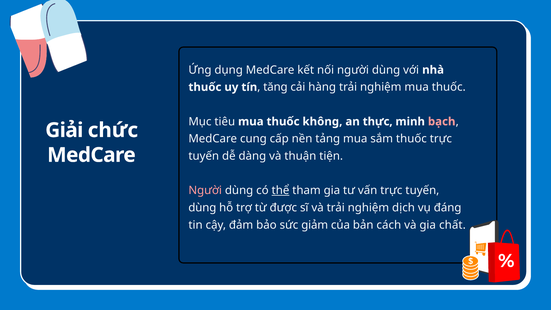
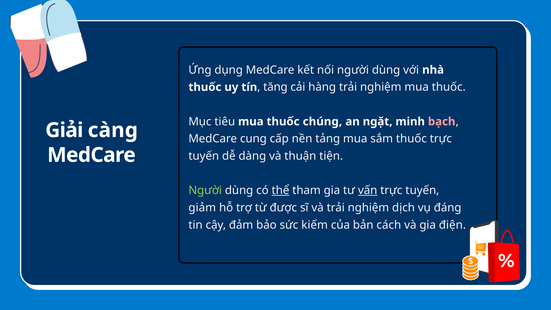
không: không -> chúng
thực: thực -> ngặt
chức: chức -> càng
Người at (205, 190) colour: pink -> light green
vấn underline: none -> present
dùng at (202, 208): dùng -> giảm
giảm: giảm -> kiếm
chất: chất -> điện
